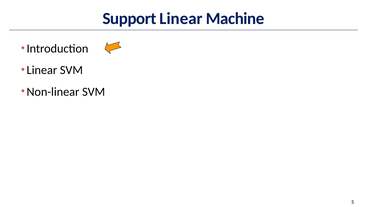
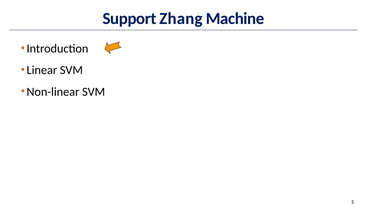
Support Linear: Linear -> Zhang
